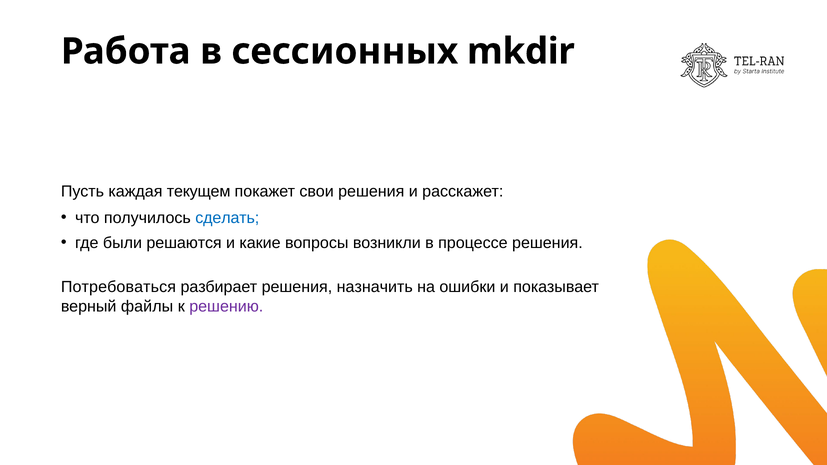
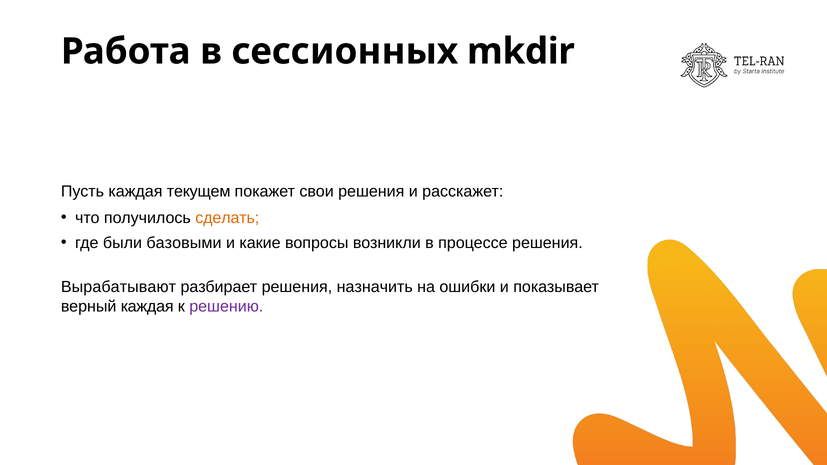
сделать colour: blue -> orange
решаются: решаются -> базовыми
Потребоваться: Потребоваться -> Вырабатывают
верный файлы: файлы -> каждая
